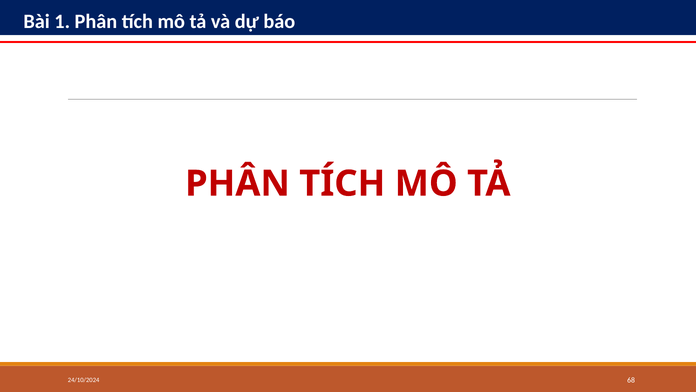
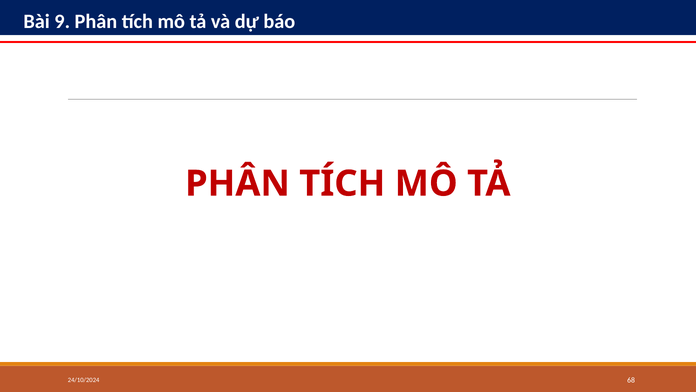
1: 1 -> 9
